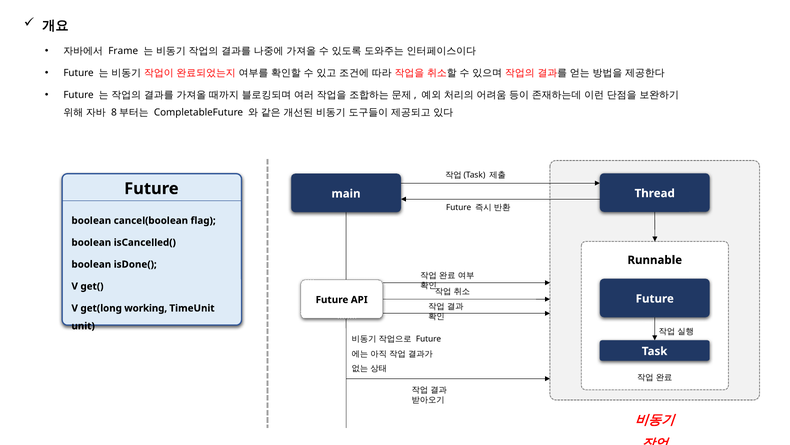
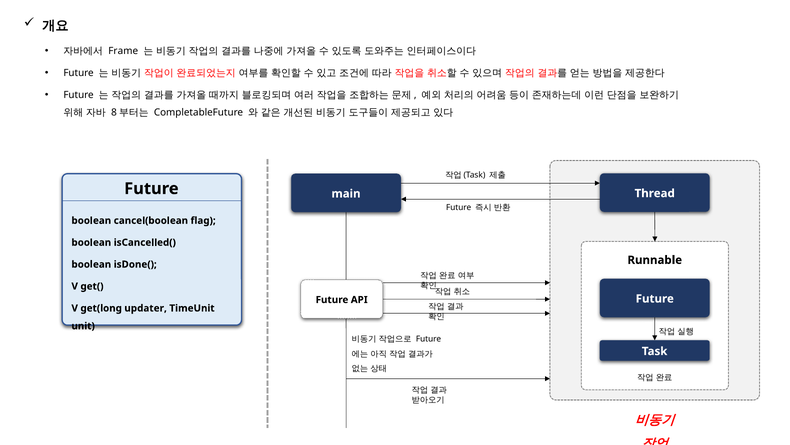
working: working -> updater
